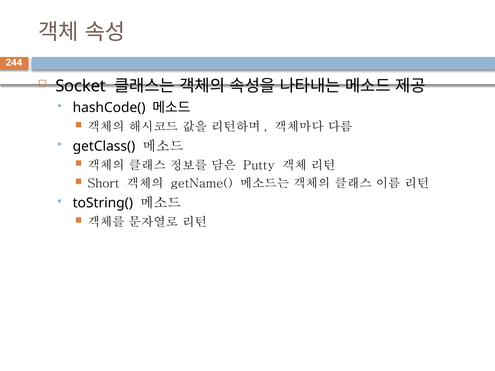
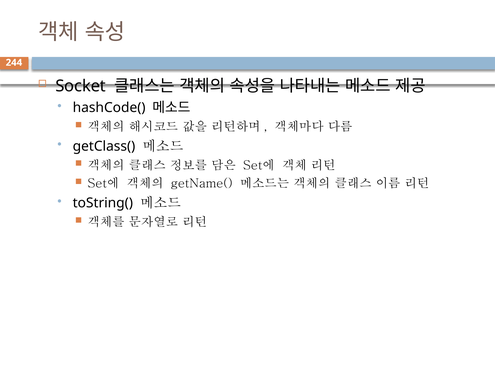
Putty at (259, 165): Putty -> Set에
Short at (103, 184): Short -> Set에
